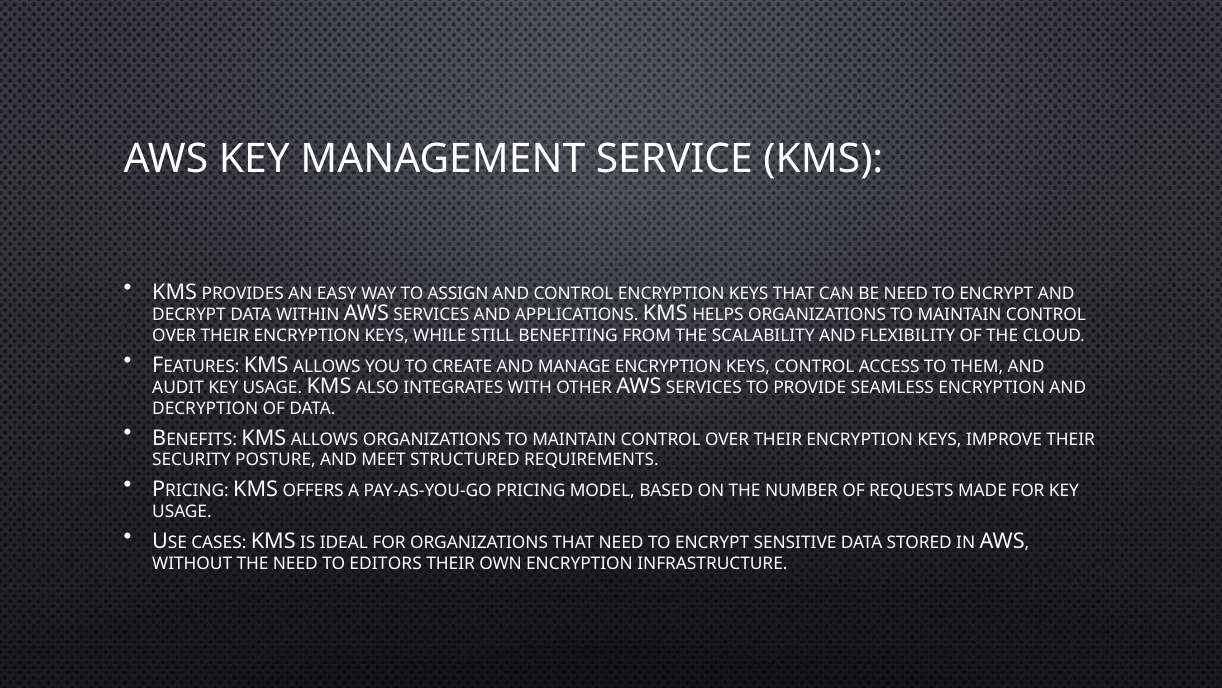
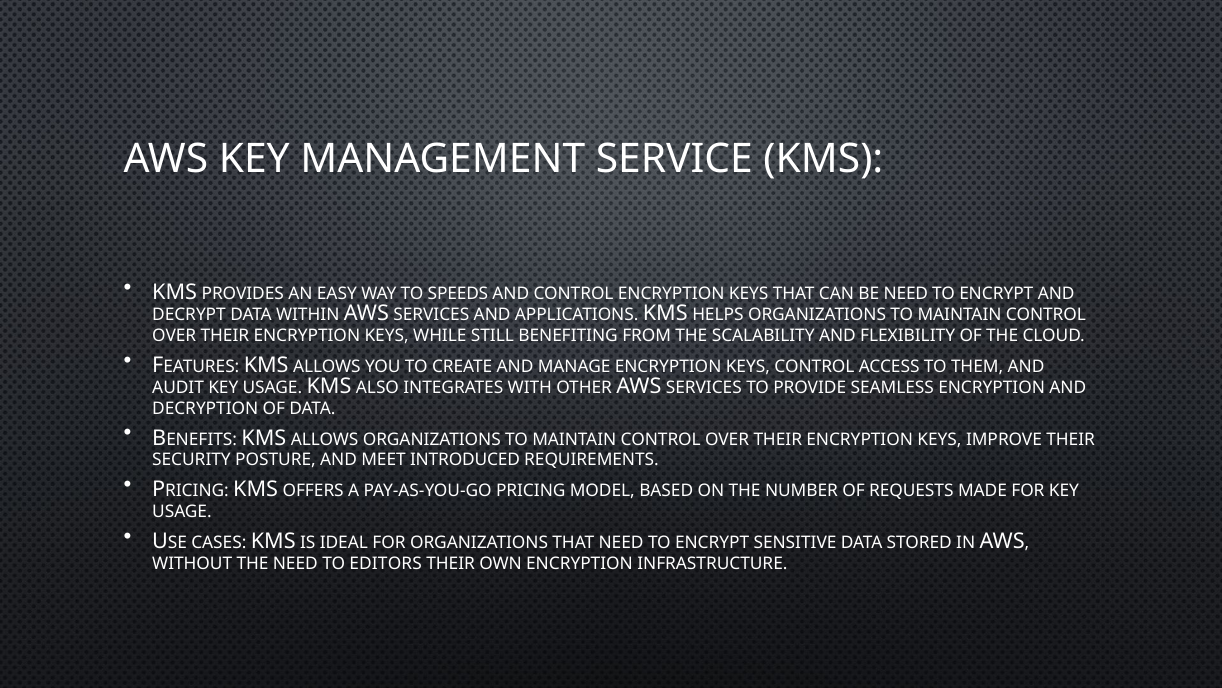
ASSIGN: ASSIGN -> SPEEDS
STRUCTURED: STRUCTURED -> INTRODUCED
